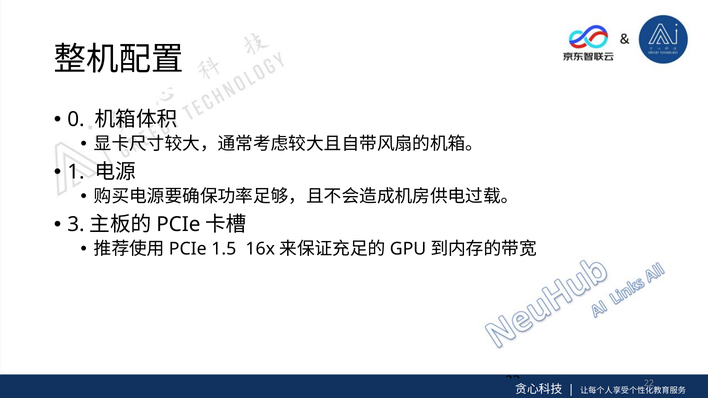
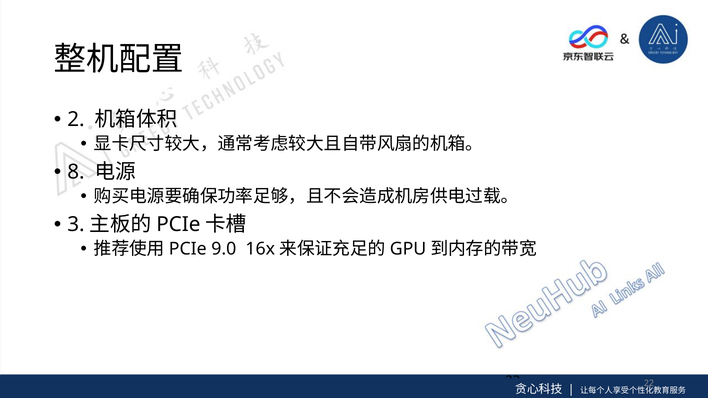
0: 0 -> 2
1: 1 -> 8
1.5: 1.5 -> 9.0
